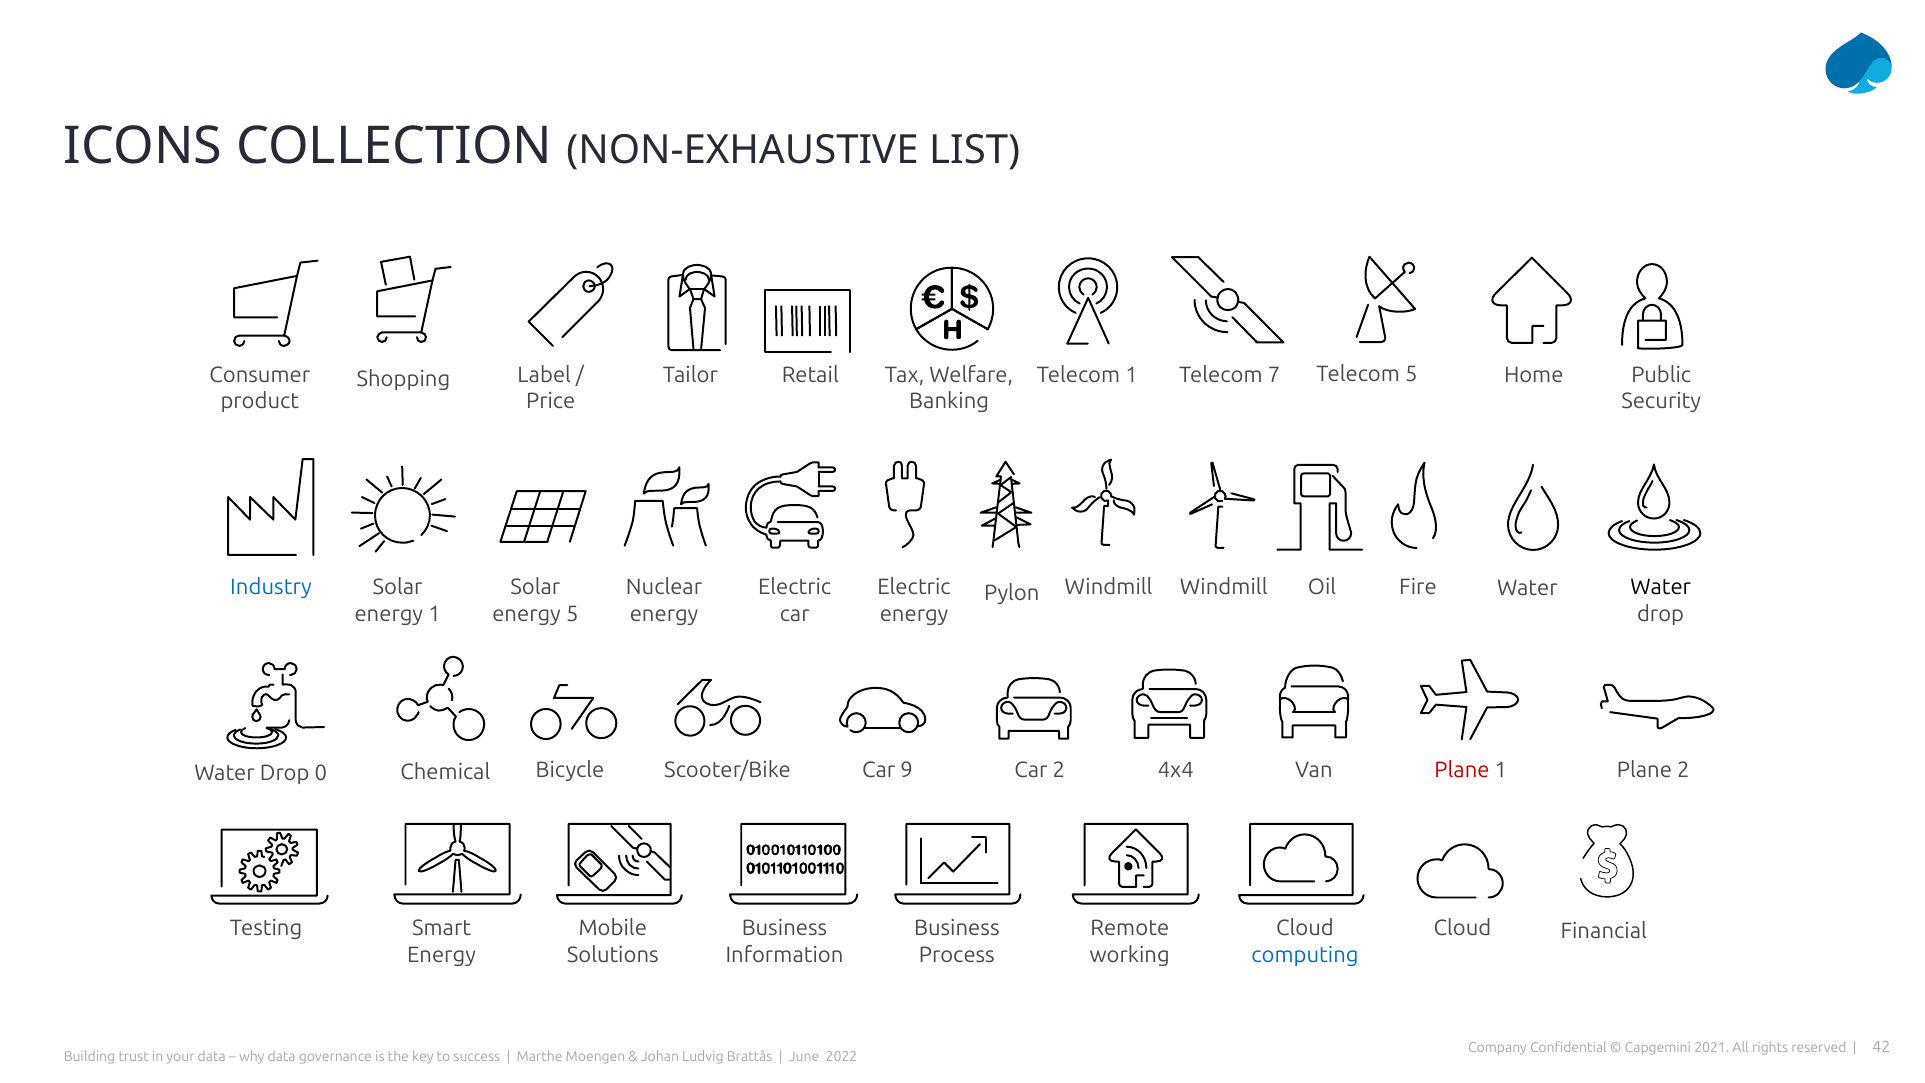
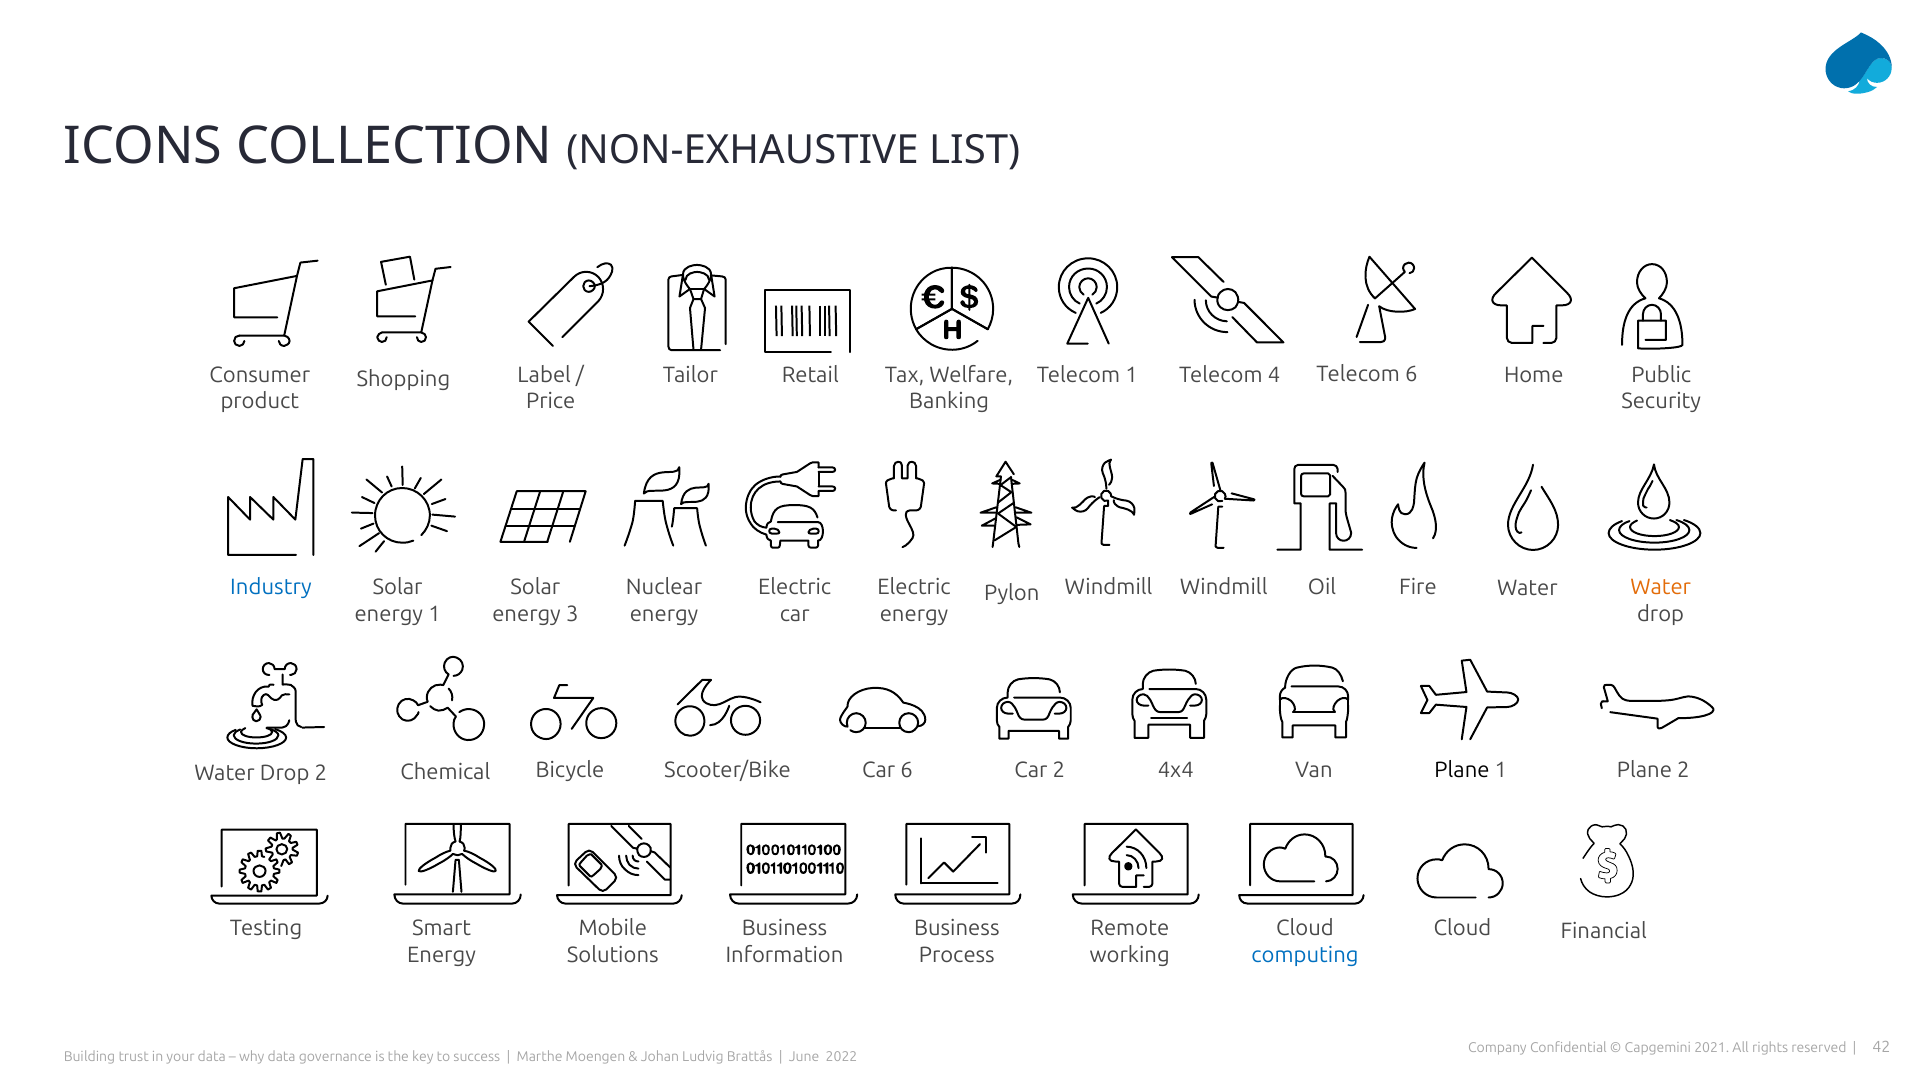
Telecom 5: 5 -> 6
7: 7 -> 4
Water at (1661, 587) colour: black -> orange
energy 5: 5 -> 3
Car 9: 9 -> 6
Plane at (1462, 770) colour: red -> black
Drop 0: 0 -> 2
